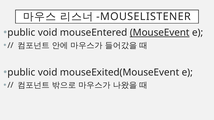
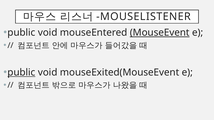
public at (21, 73) underline: none -> present
